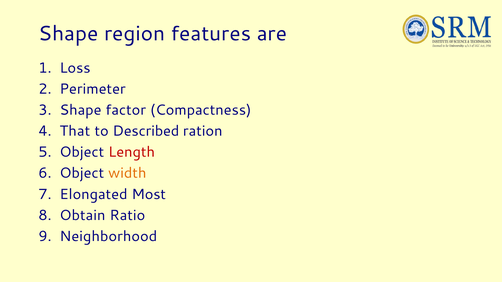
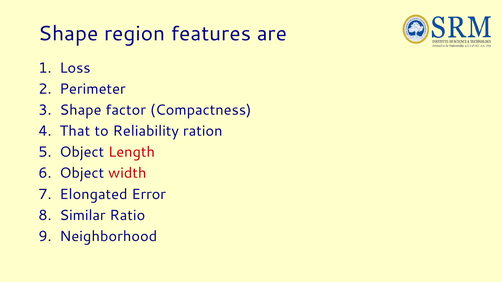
Described: Described -> Reliability
width colour: orange -> red
Most: Most -> Error
Obtain: Obtain -> Similar
